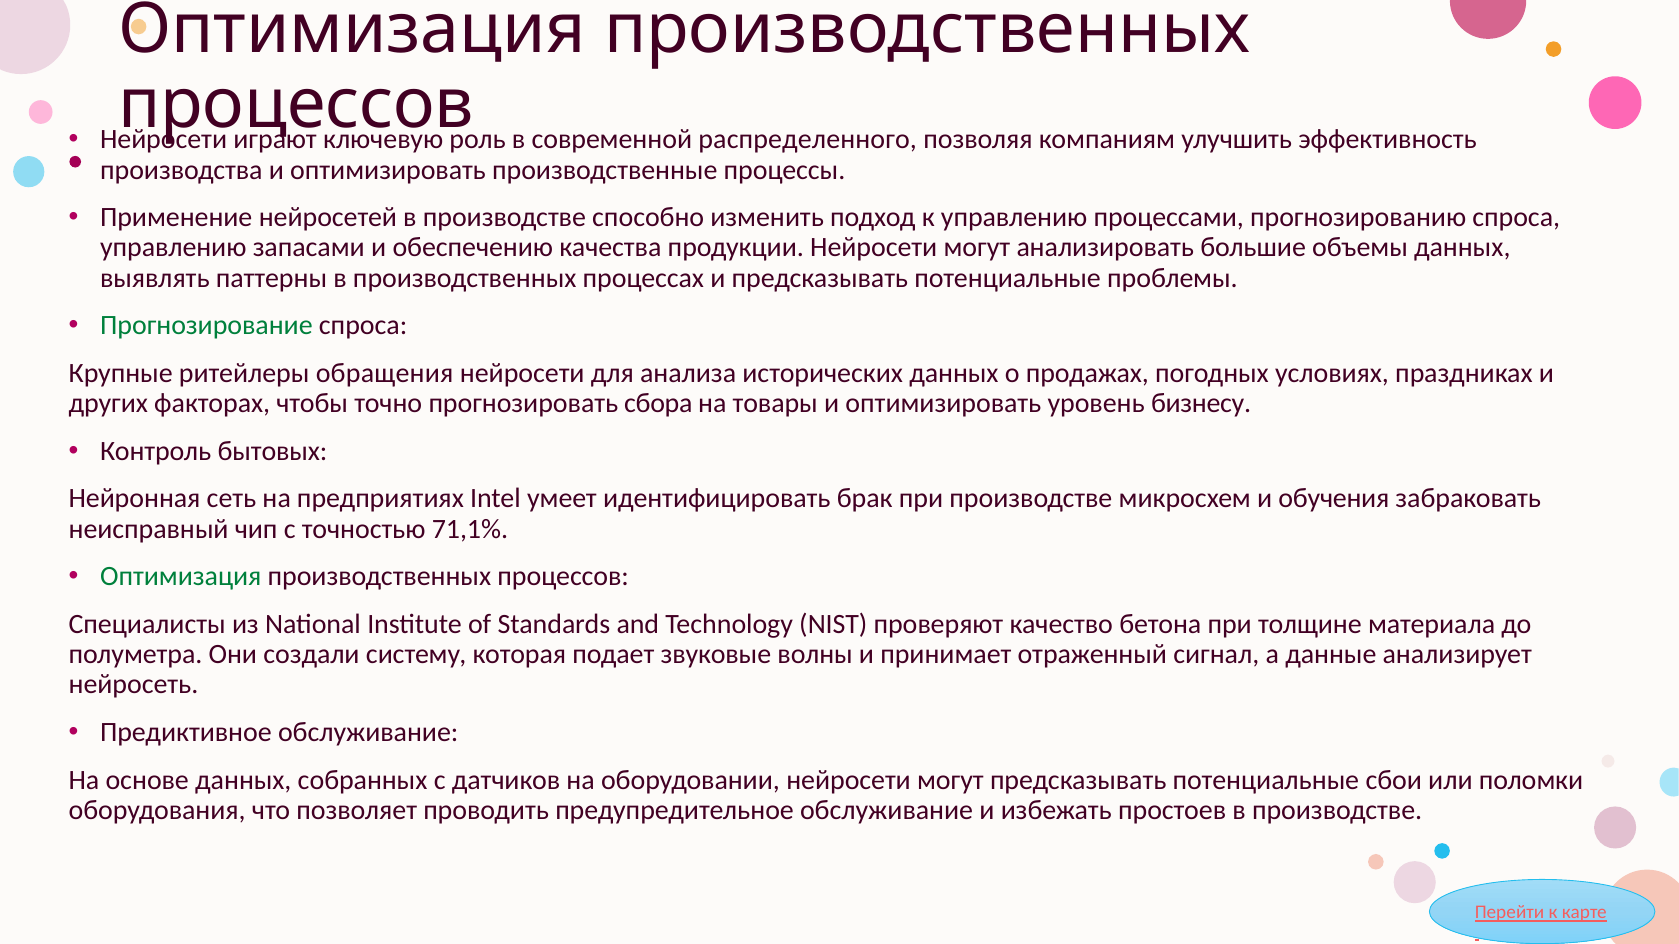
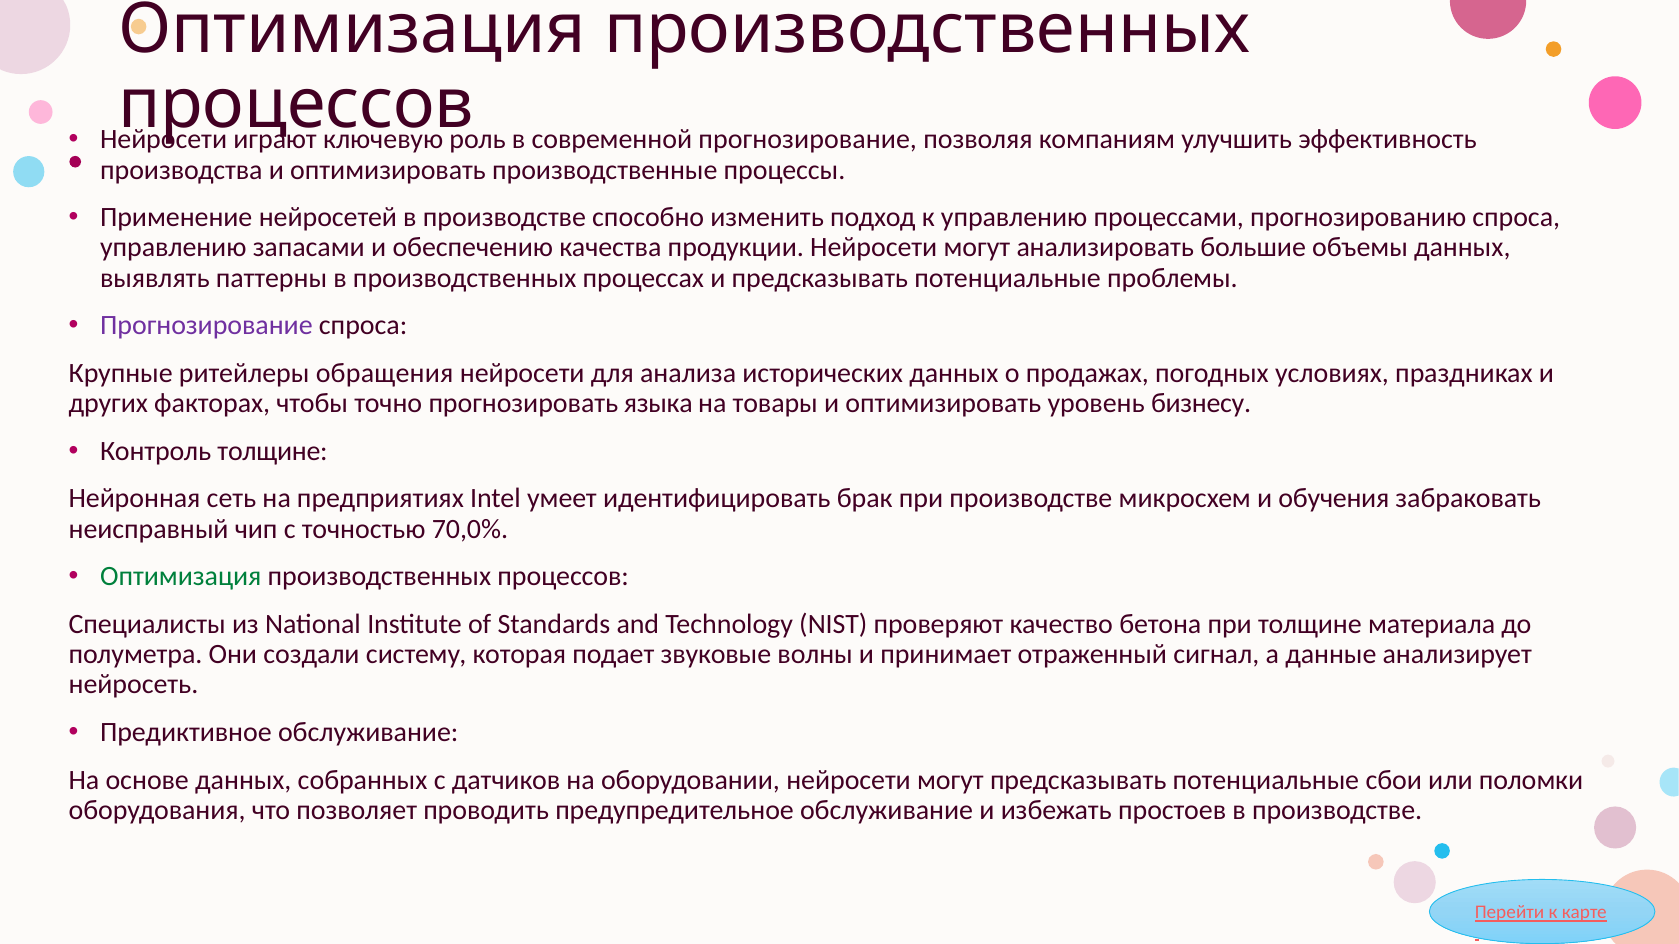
современной распределенного: распределенного -> прогнозирование
Прогнозирование at (206, 326) colour: green -> purple
сбора: сбора -> языка
Контроль бытовых: бытовых -> толщине
71,1%: 71,1% -> 70,0%
